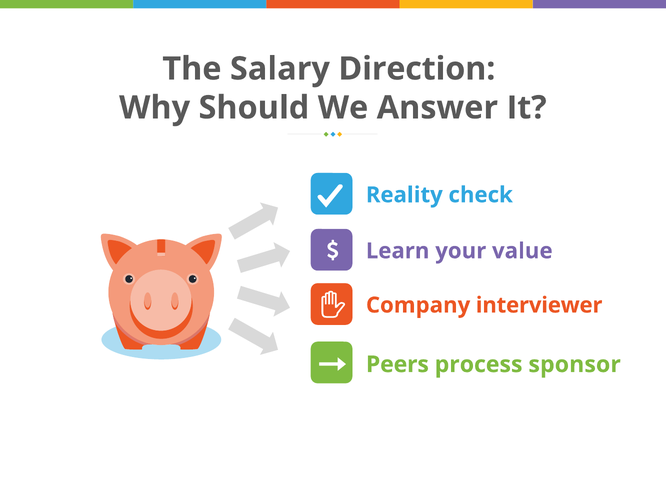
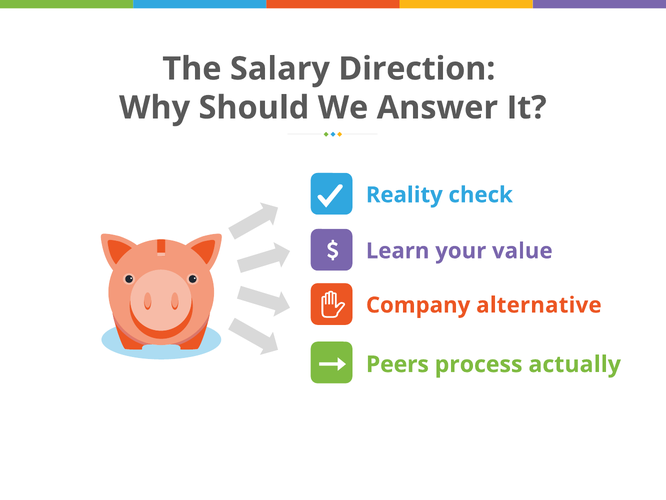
interviewer: interviewer -> alternative
sponsor: sponsor -> actually
